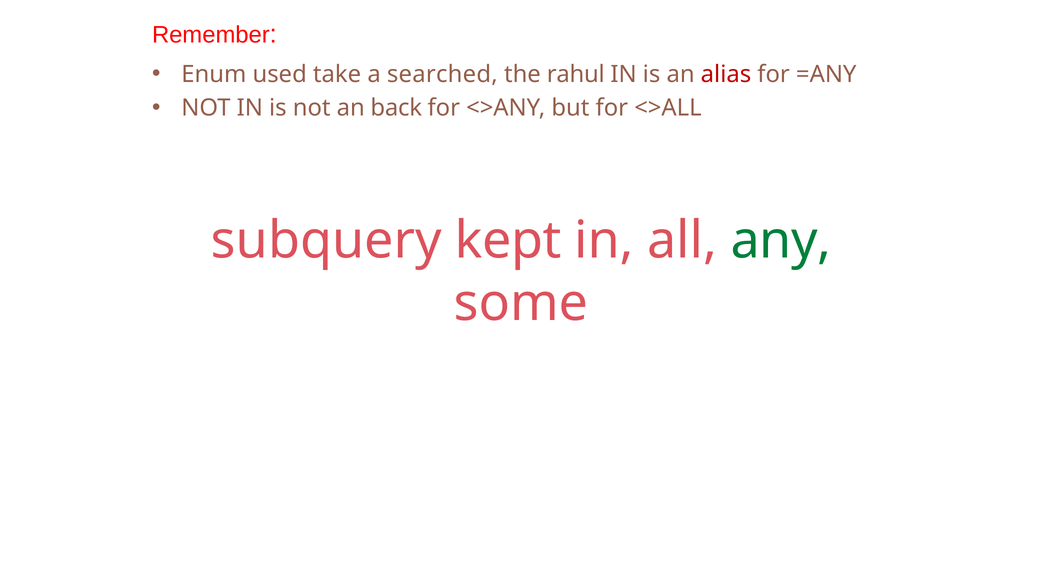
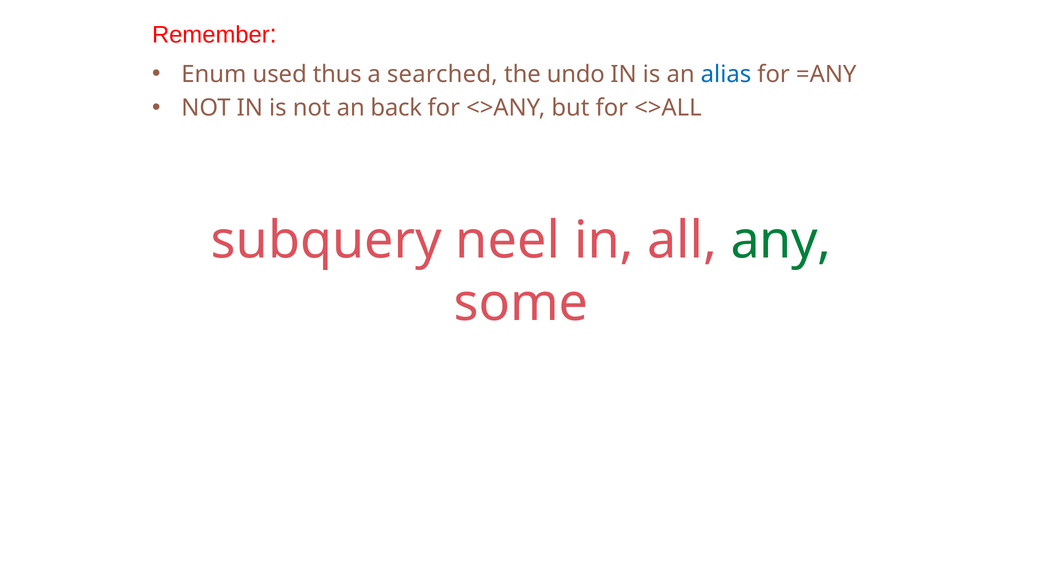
take: take -> thus
rahul: rahul -> undo
alias colour: red -> blue
kept: kept -> neel
